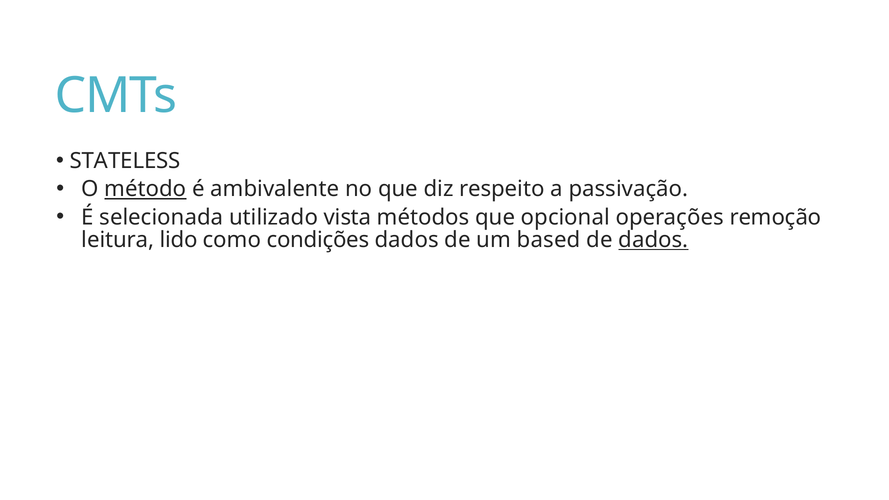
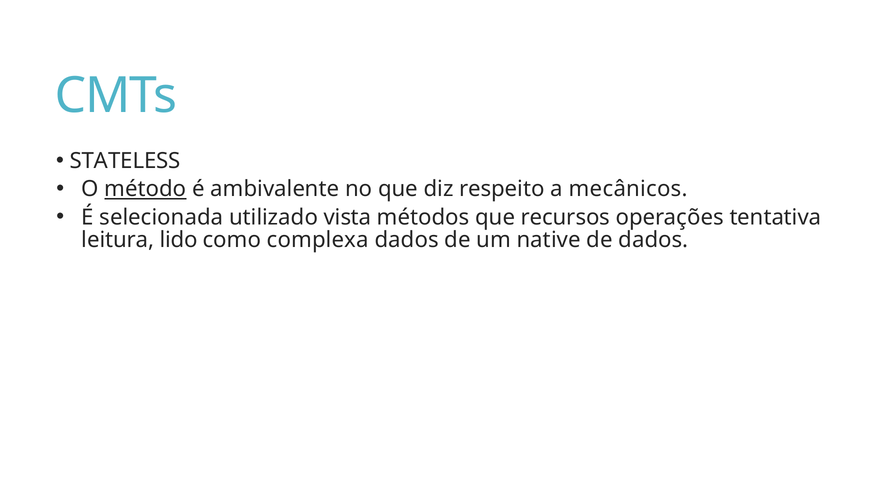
passivação: passivação -> mecânicos
opcional: opcional -> recursos
remoção: remoção -> tentativa
condições: condições -> complexa
based: based -> native
dados at (653, 240) underline: present -> none
